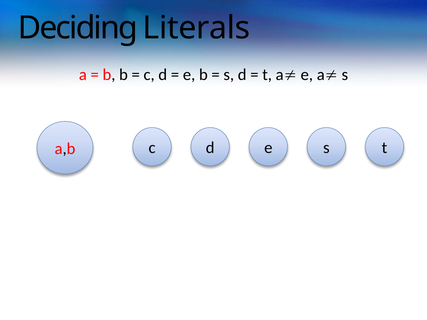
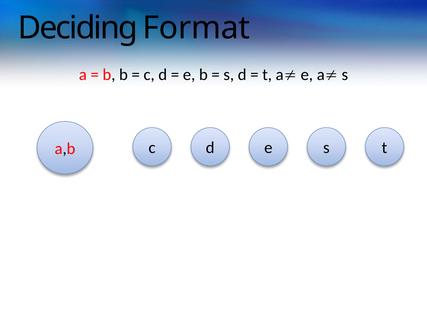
Literals: Literals -> Format
